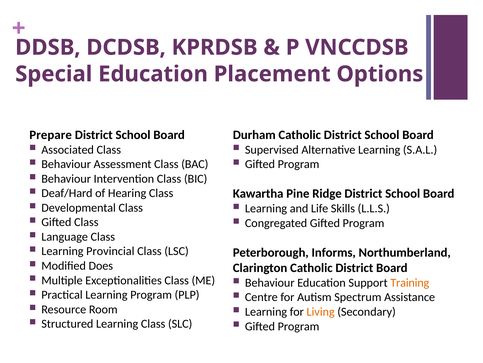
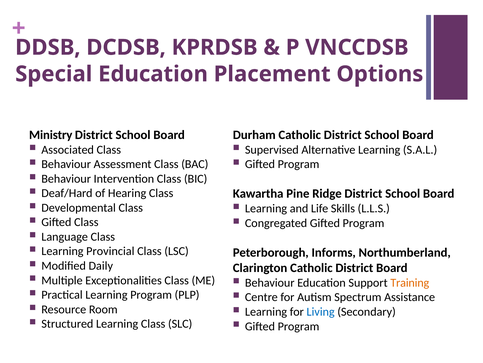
Prepare: Prepare -> Ministry
Does: Does -> Daily
Living colour: orange -> blue
